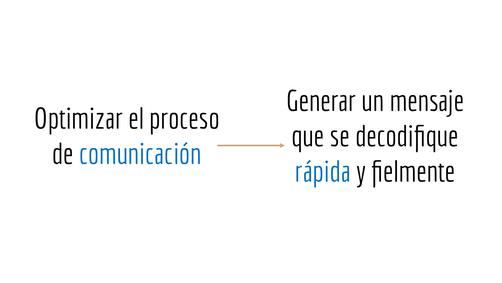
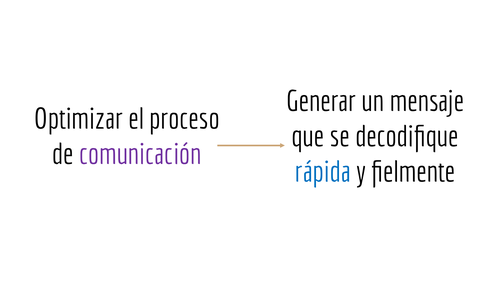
comunicación colour: blue -> purple
